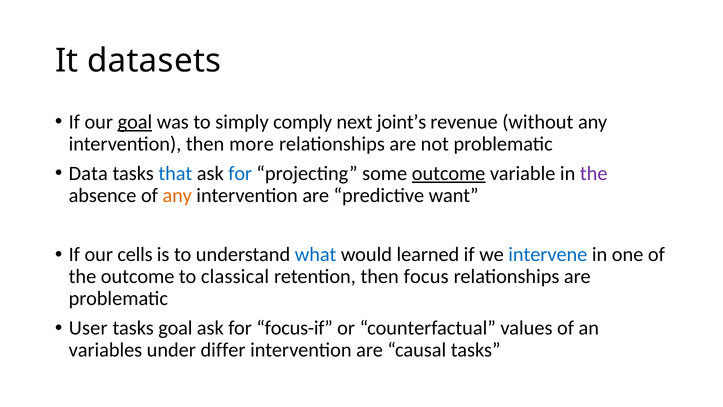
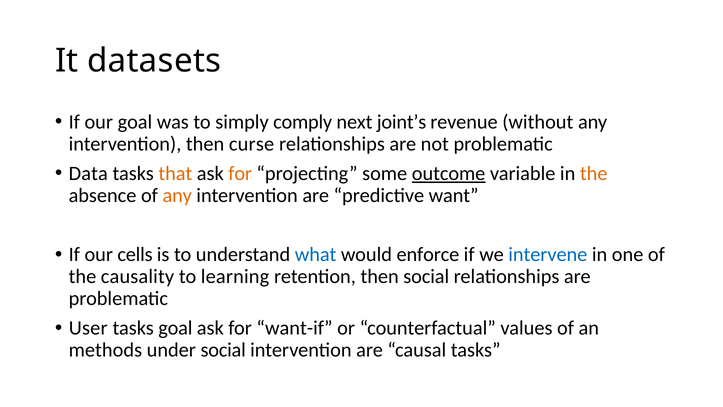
goal at (135, 122) underline: present -> none
more: more -> curse
that colour: blue -> orange
for at (240, 173) colour: blue -> orange
the at (594, 173) colour: purple -> orange
learned: learned -> enforce
the outcome: outcome -> causality
classical: classical -> learning
then focus: focus -> social
focus-if: focus-if -> want-if
variables: variables -> methods
under differ: differ -> social
